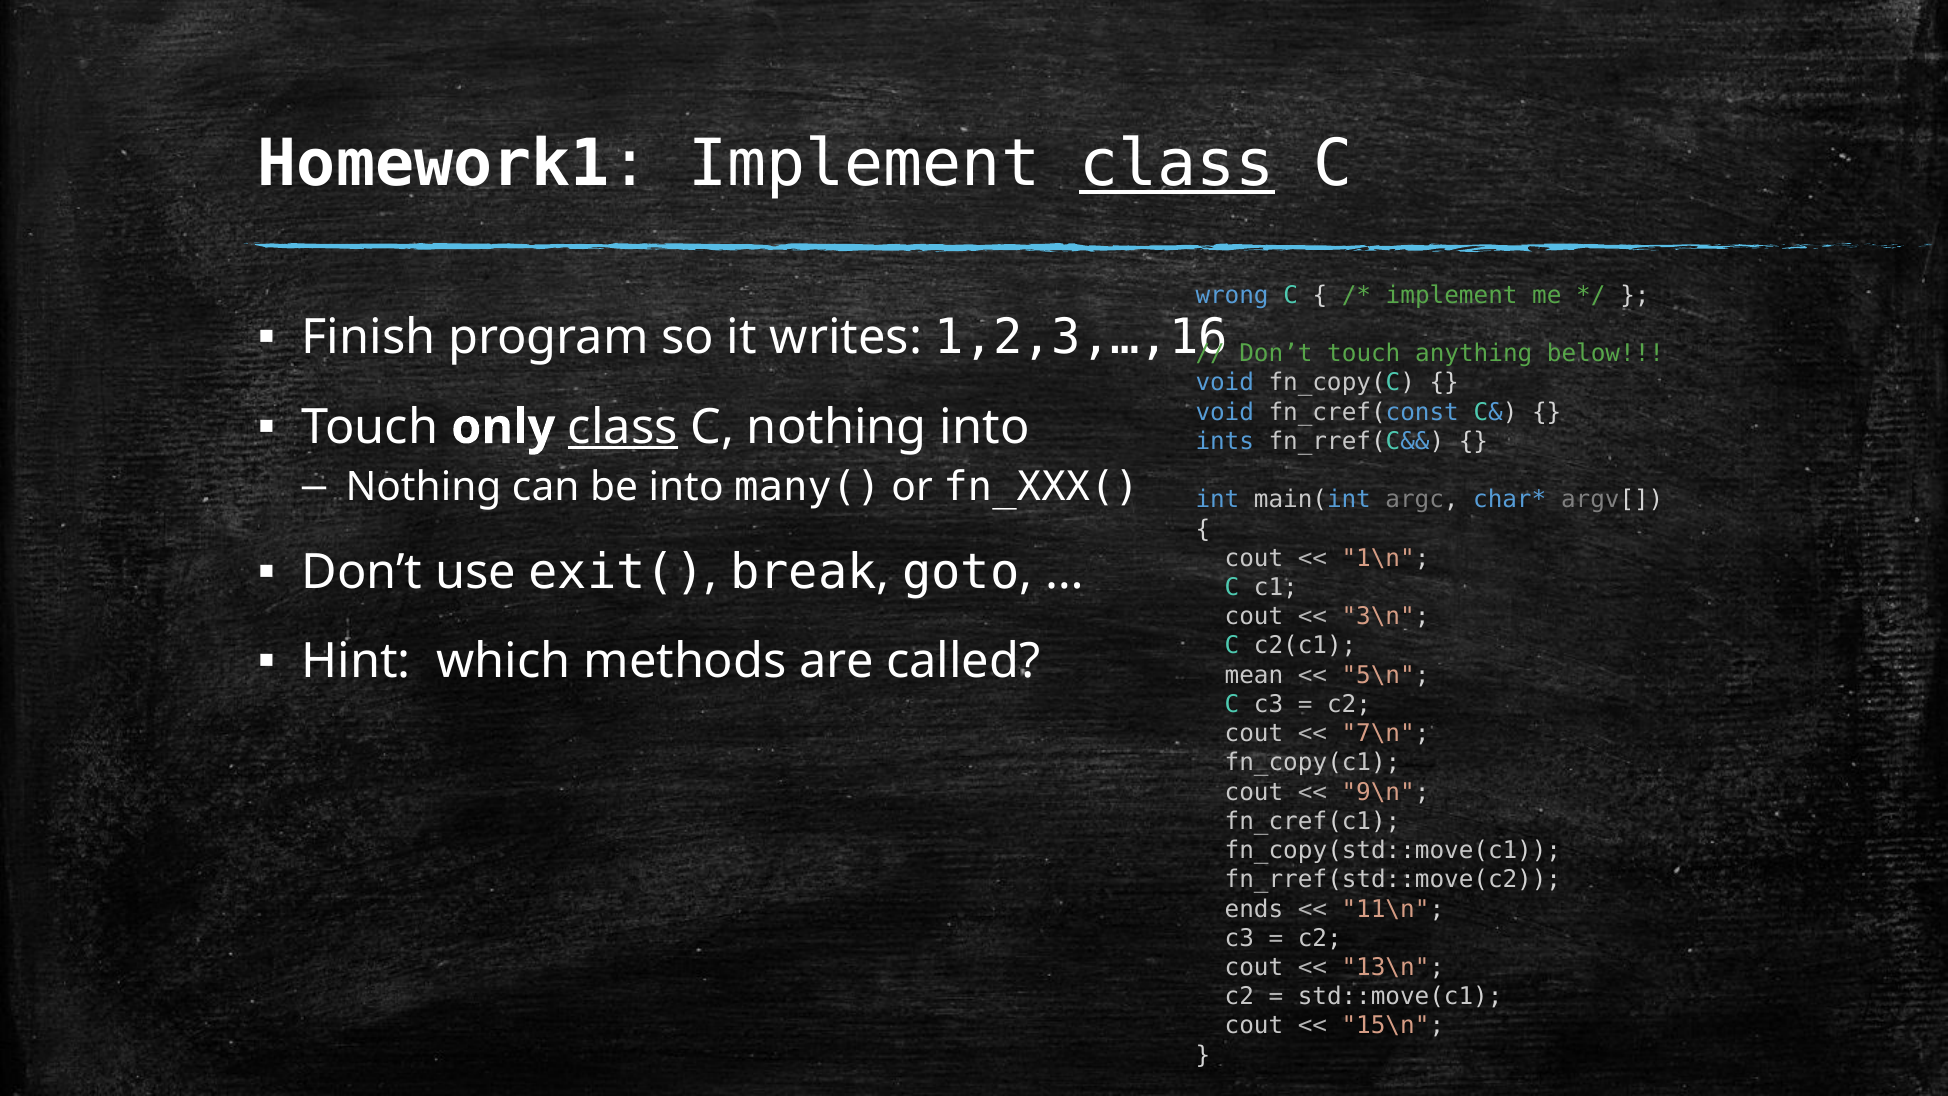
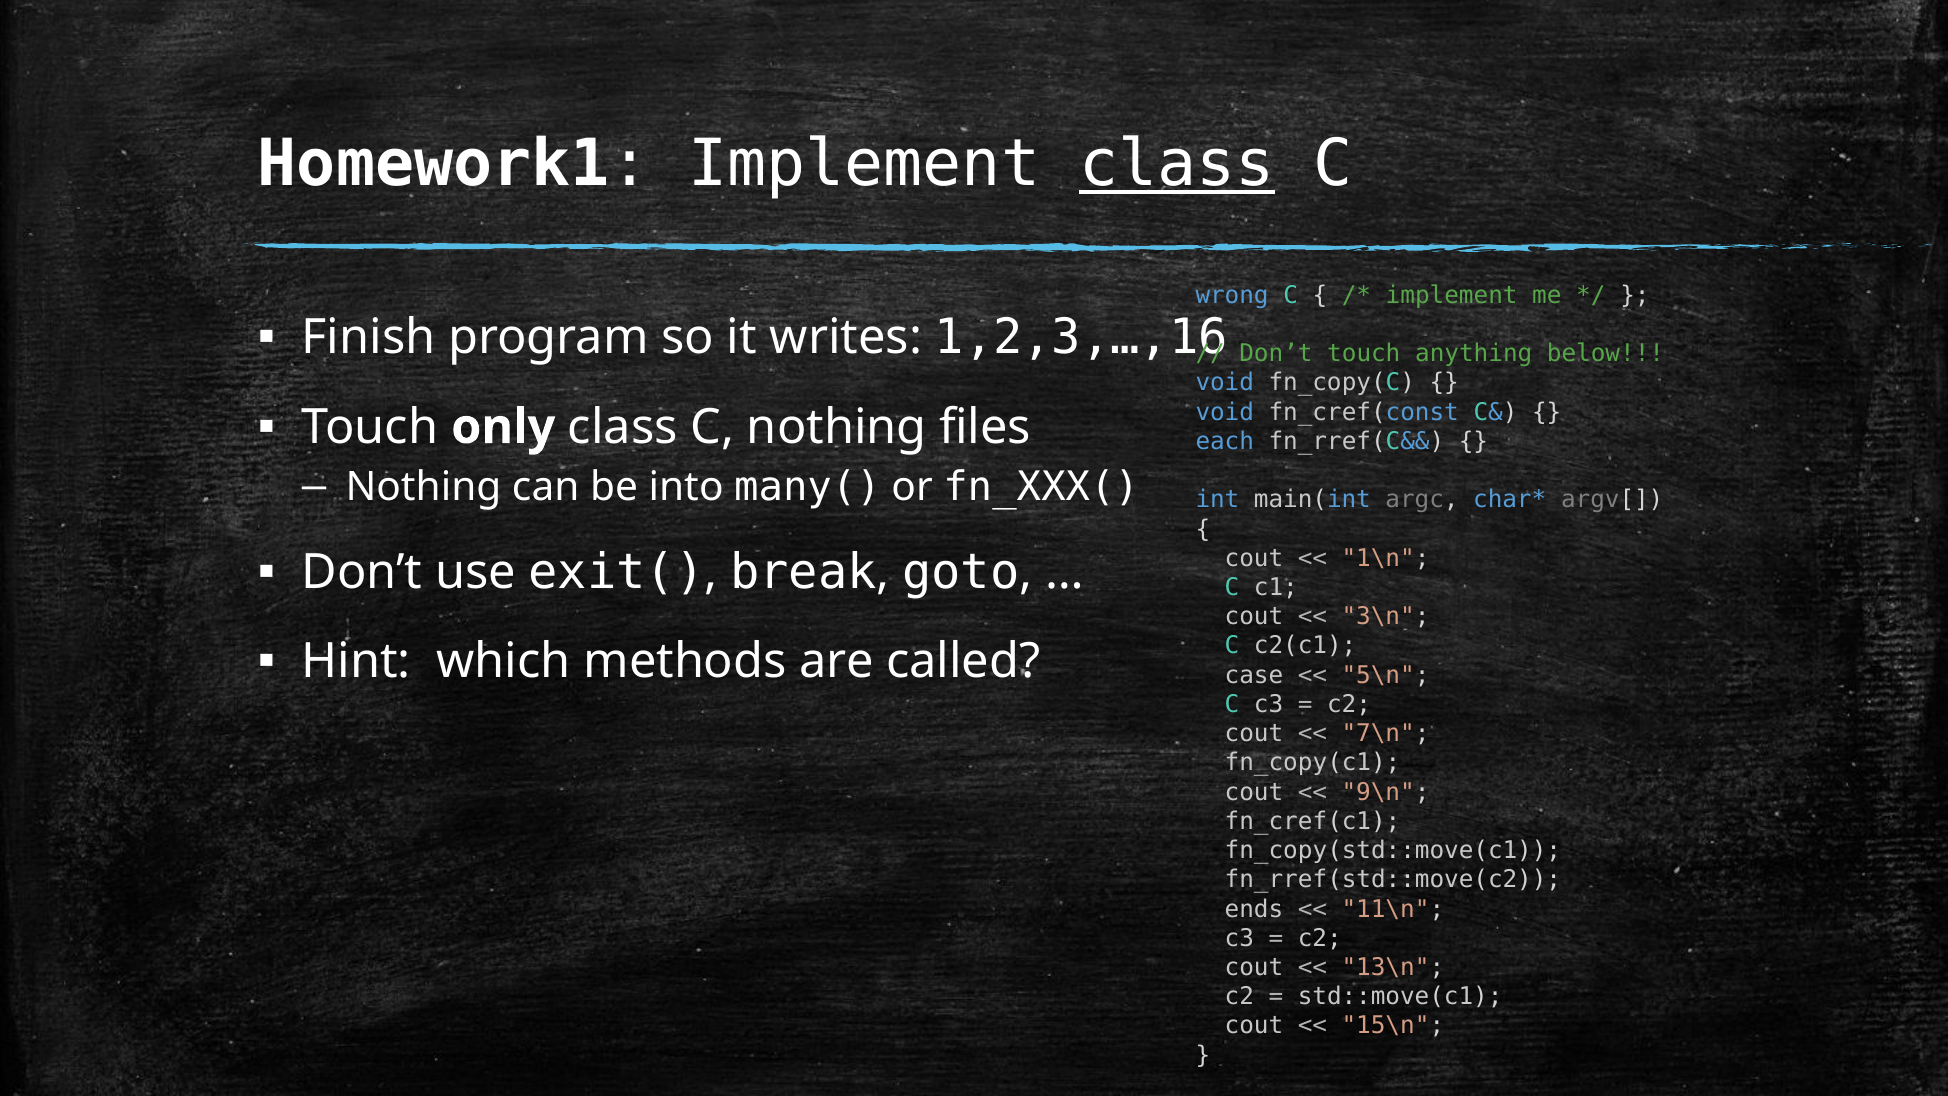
class at (623, 427) underline: present -> none
nothing into: into -> files
ints: ints -> each
mean: mean -> case
